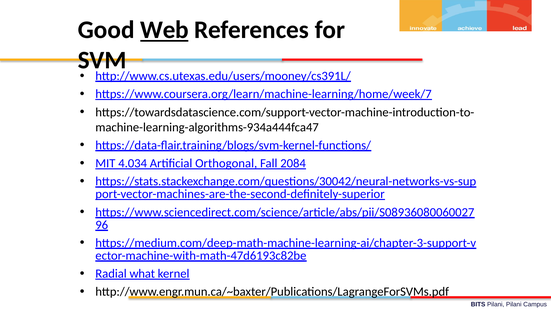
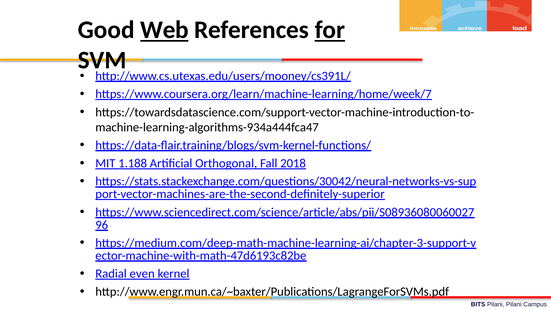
for underline: none -> present
4.034: 4.034 -> 1.188
2084: 2084 -> 2018
what: what -> even
